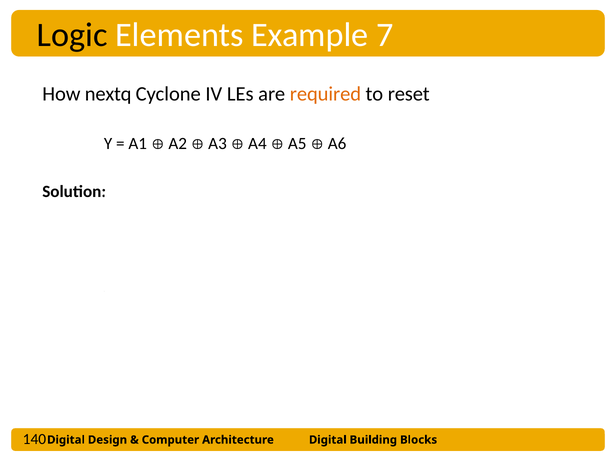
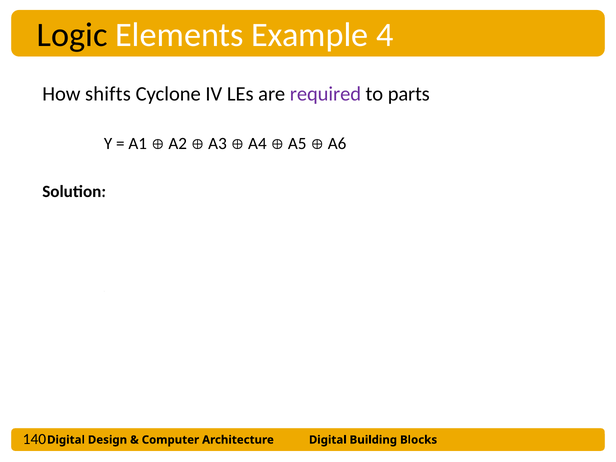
Example 7: 7 -> 4
nextq: nextq -> shifts
required colour: orange -> purple
reset: reset -> parts
